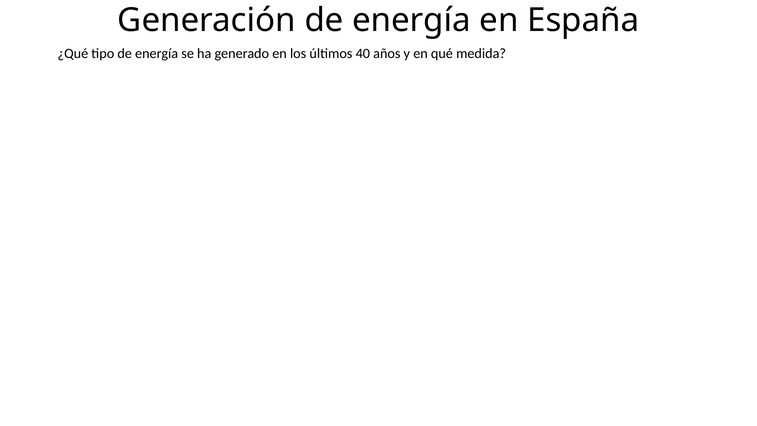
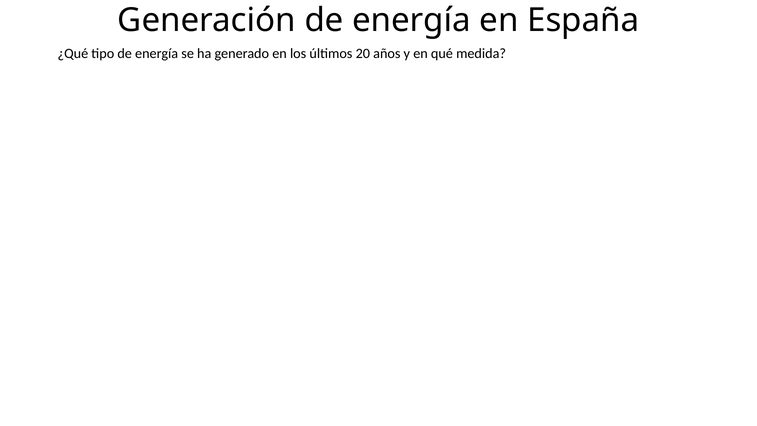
40: 40 -> 20
